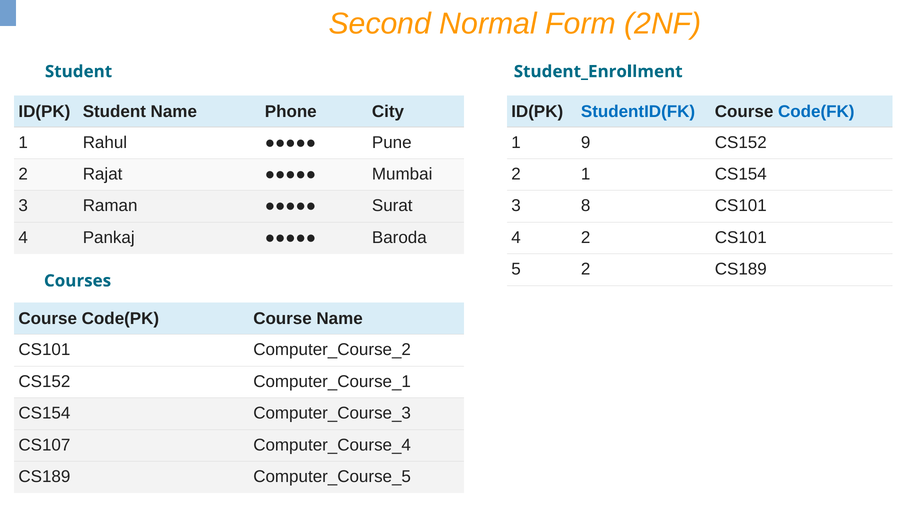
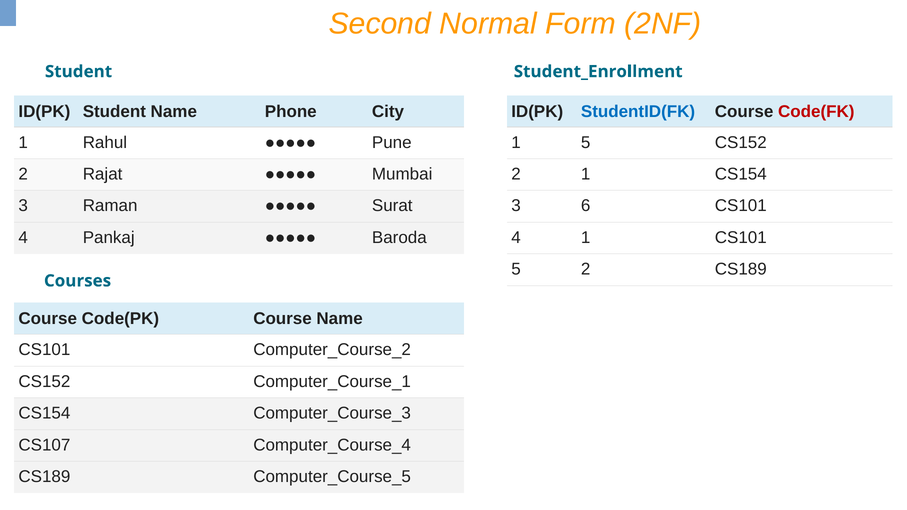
Code(FK colour: blue -> red
1 9: 9 -> 5
8: 8 -> 6
4 2: 2 -> 1
